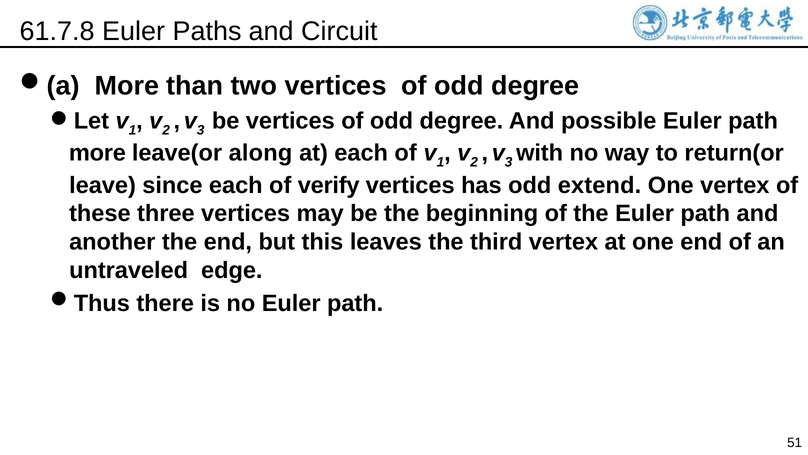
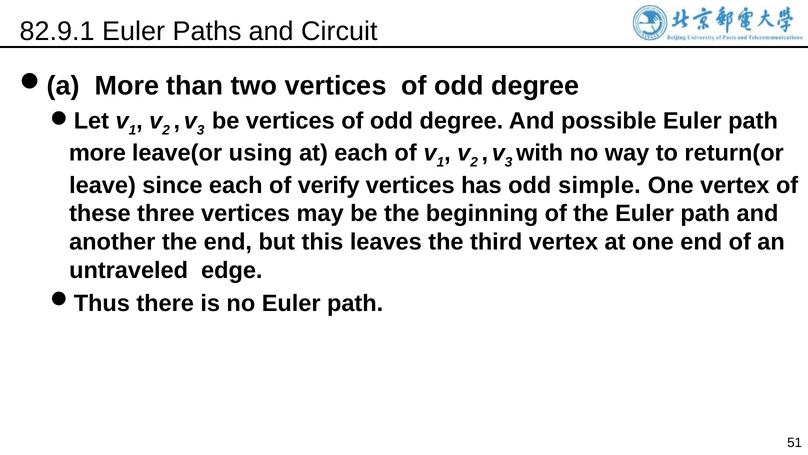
61.7.8: 61.7.8 -> 82.9.1
along: along -> using
extend: extend -> simple
